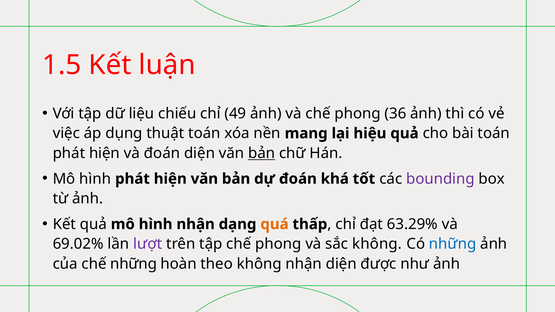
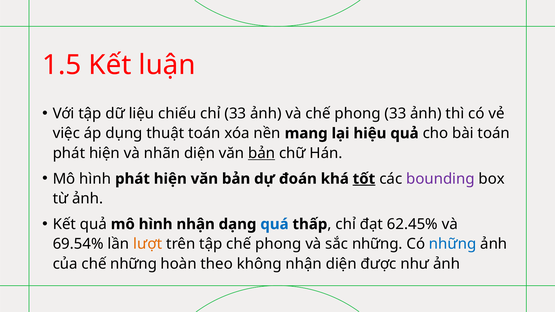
chỉ 49: 49 -> 33
phong 36: 36 -> 33
và đoán: đoán -> nhãn
tốt underline: none -> present
quá colour: orange -> blue
63.29%: 63.29% -> 62.45%
69.02%: 69.02% -> 69.54%
lượt colour: purple -> orange
sắc không: không -> những
